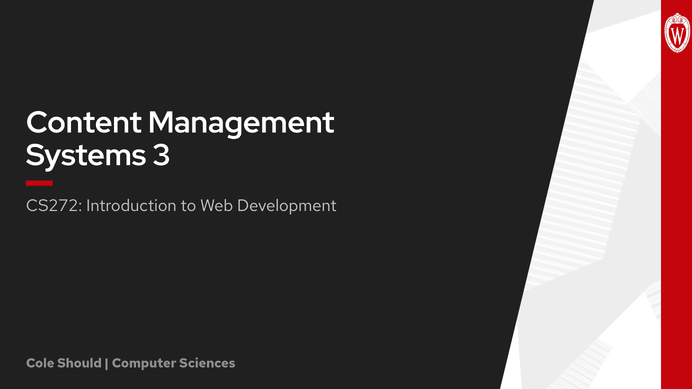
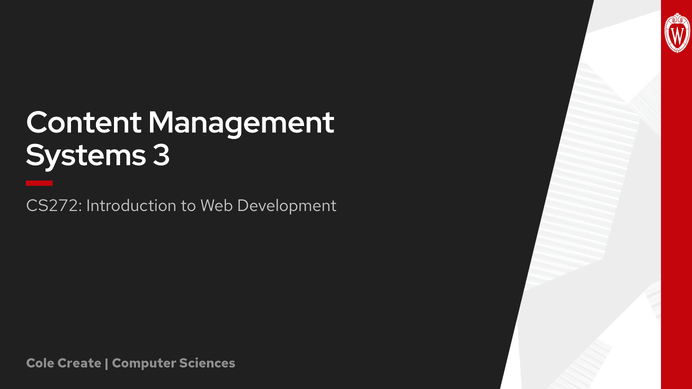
Should: Should -> Create
